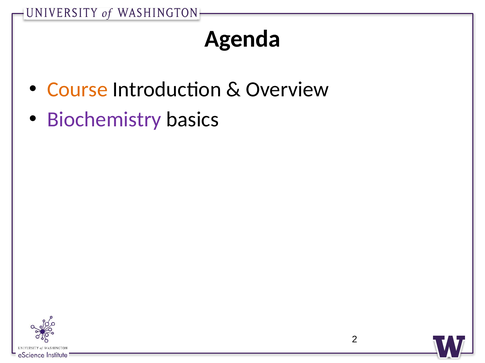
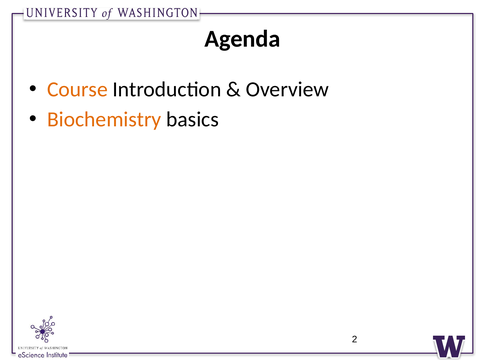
Biochemistry colour: purple -> orange
